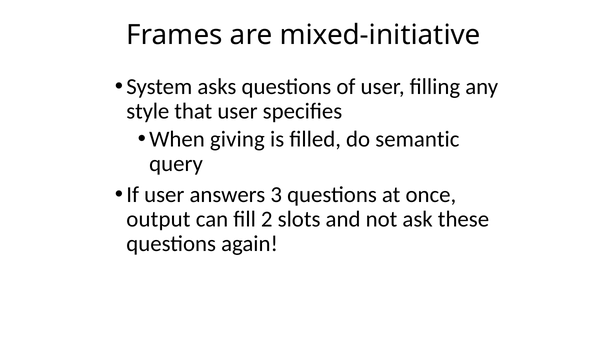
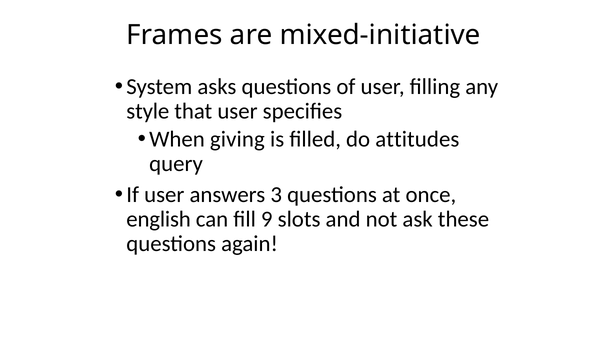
semantic: semantic -> attitudes
output: output -> english
2: 2 -> 9
